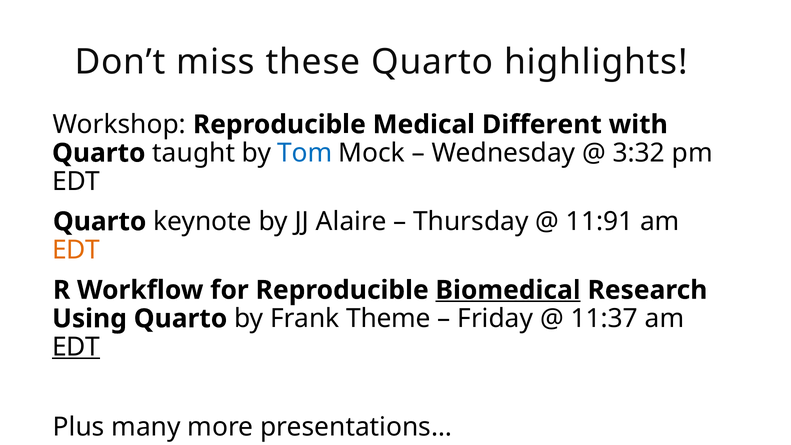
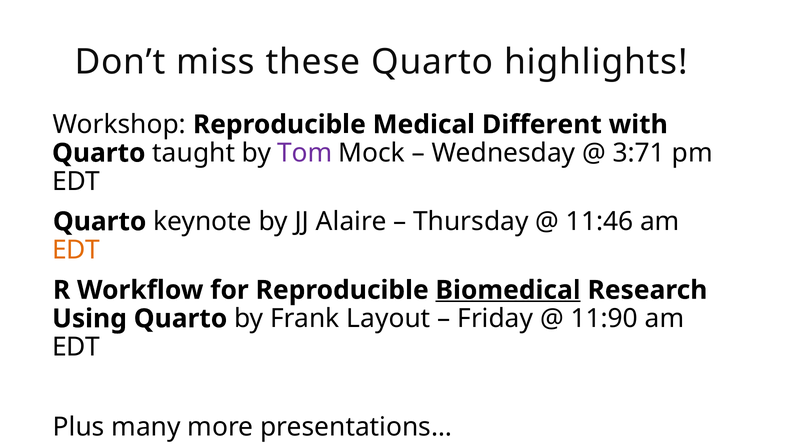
Tom colour: blue -> purple
3:32: 3:32 -> 3:71
11:91: 11:91 -> 11:46
Theme: Theme -> Layout
11:37: 11:37 -> 11:90
EDT at (76, 347) underline: present -> none
